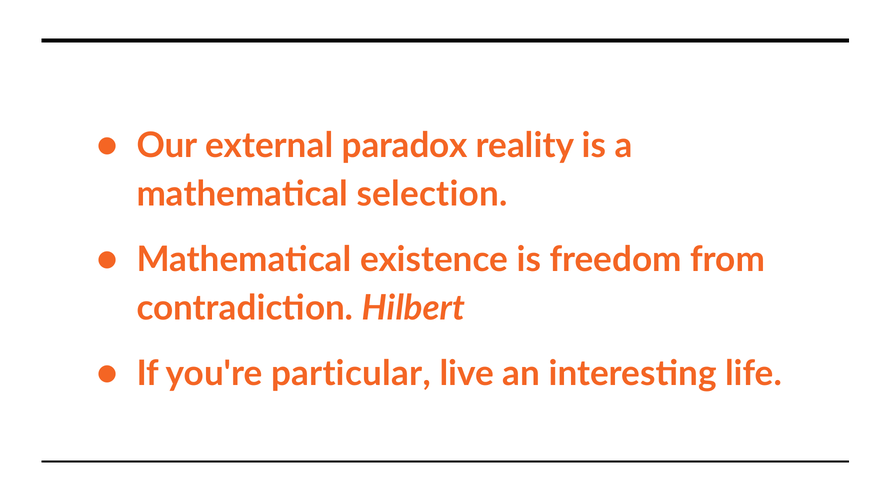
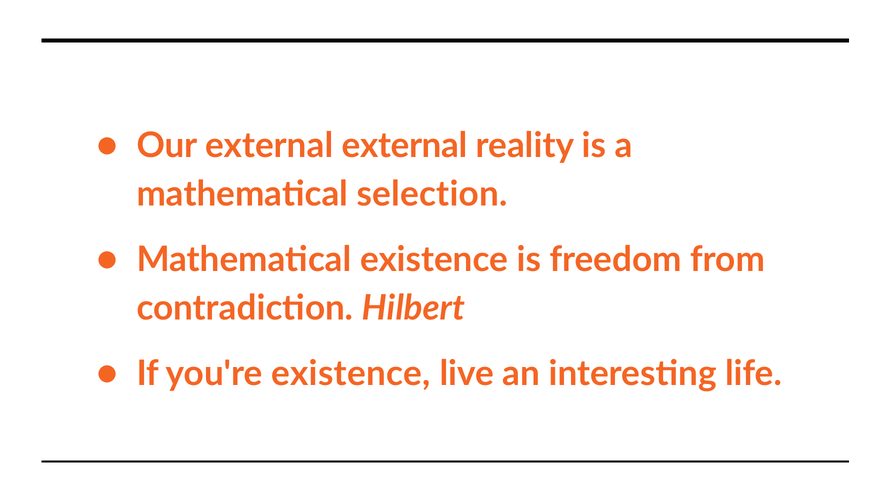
external paradox: paradox -> external
you're particular: particular -> existence
